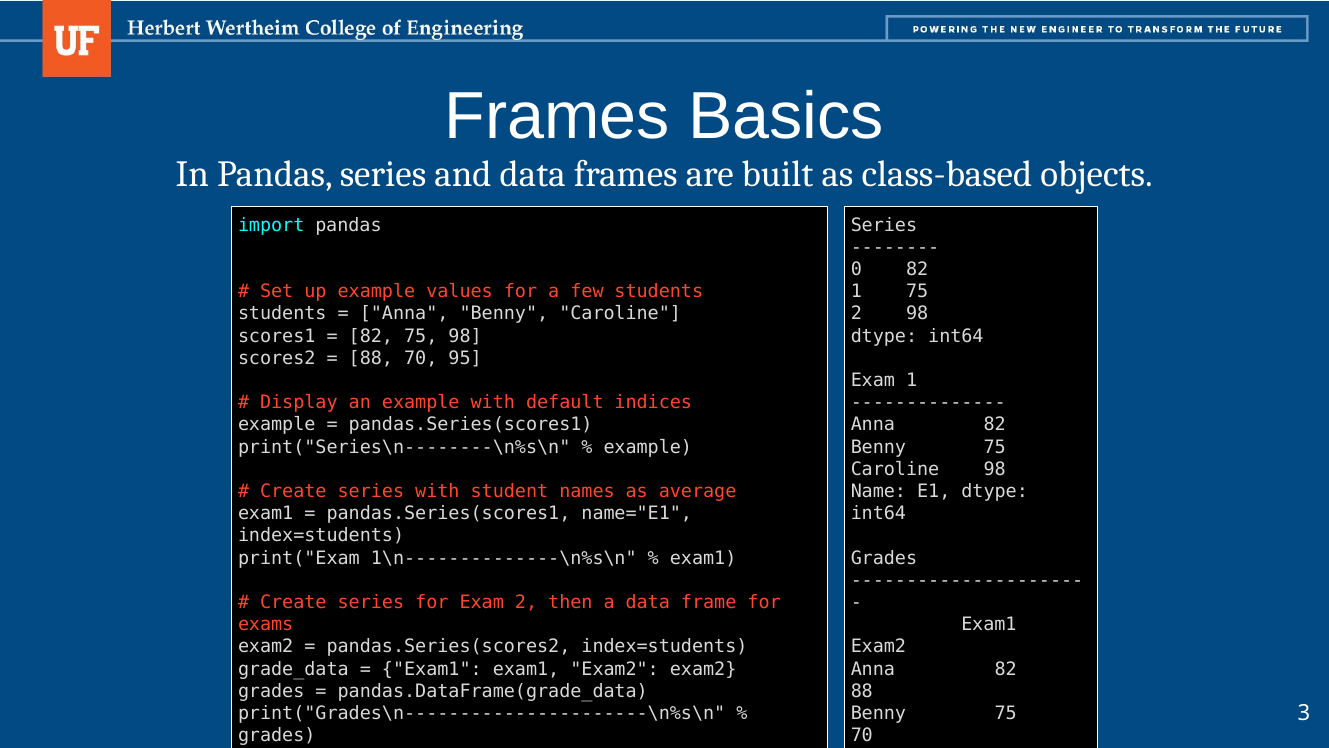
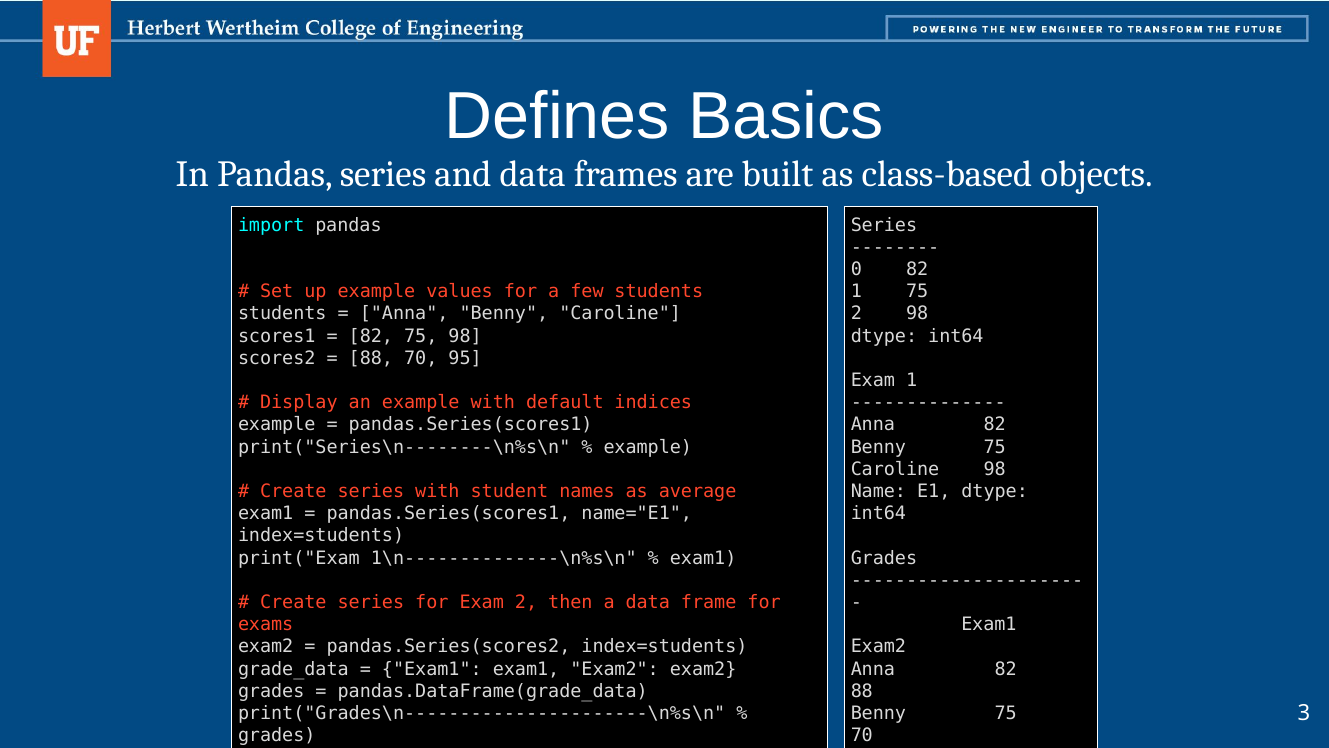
Frames at (557, 116): Frames -> Defines
